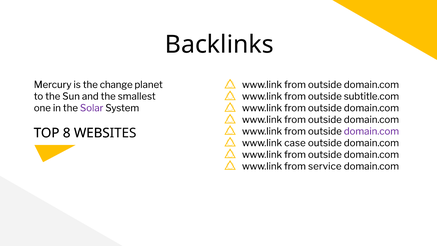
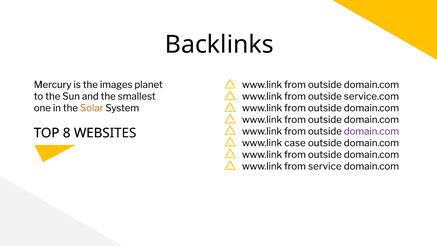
change: change -> images
subtitle.com: subtitle.com -> service.com
Solar colour: purple -> orange
